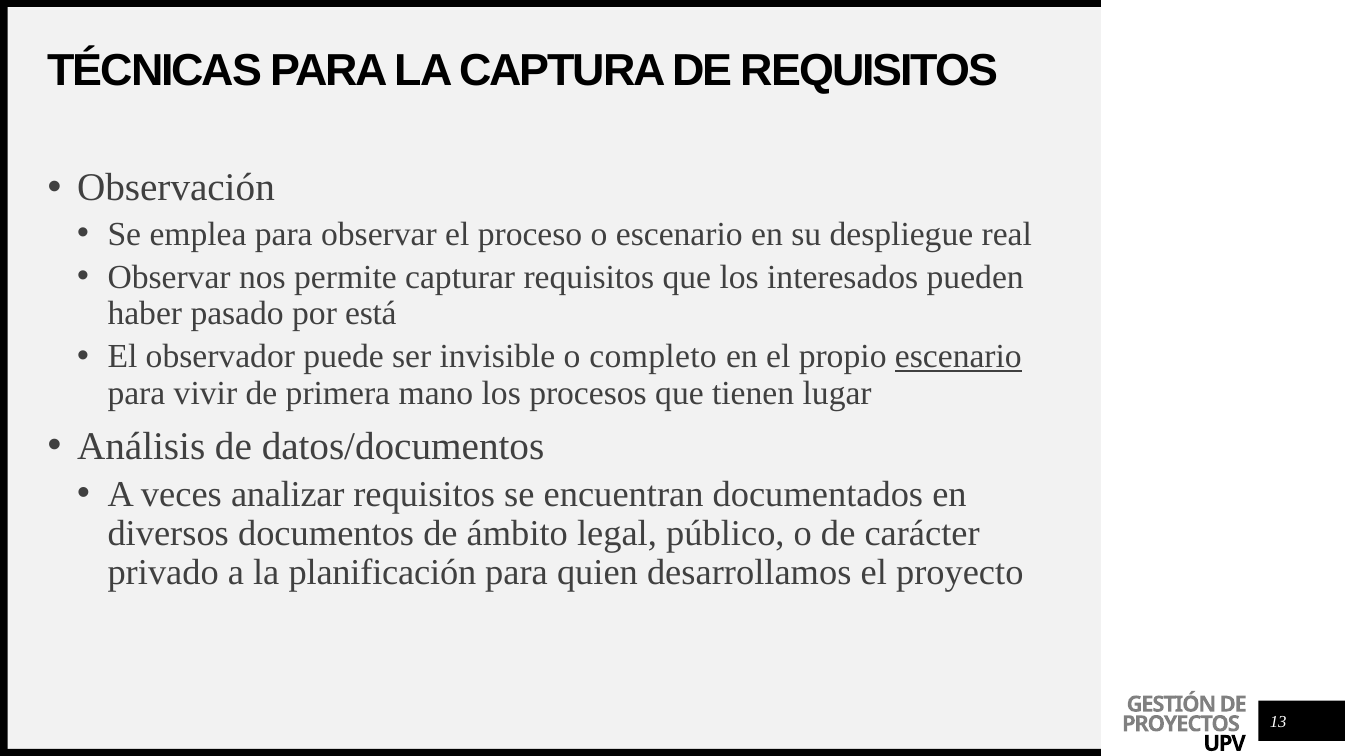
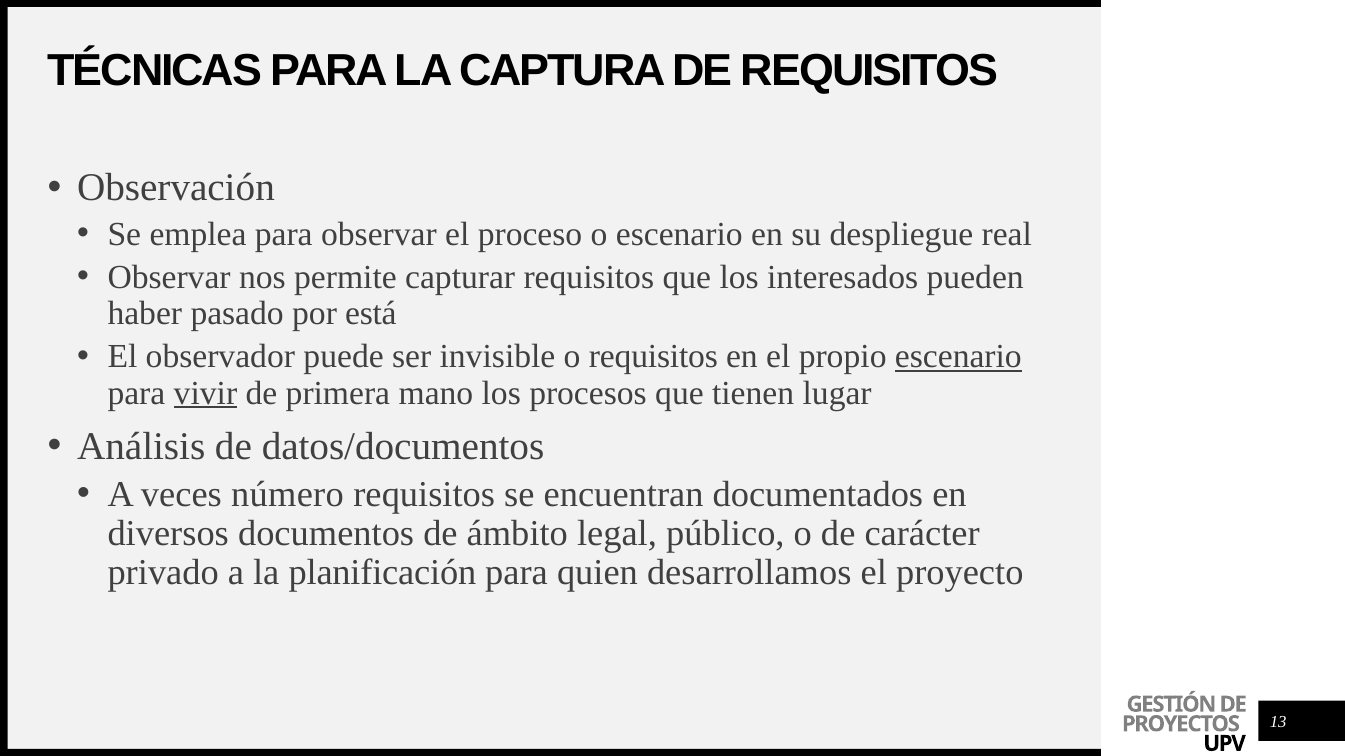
o completo: completo -> requisitos
vivir underline: none -> present
analizar: analizar -> número
